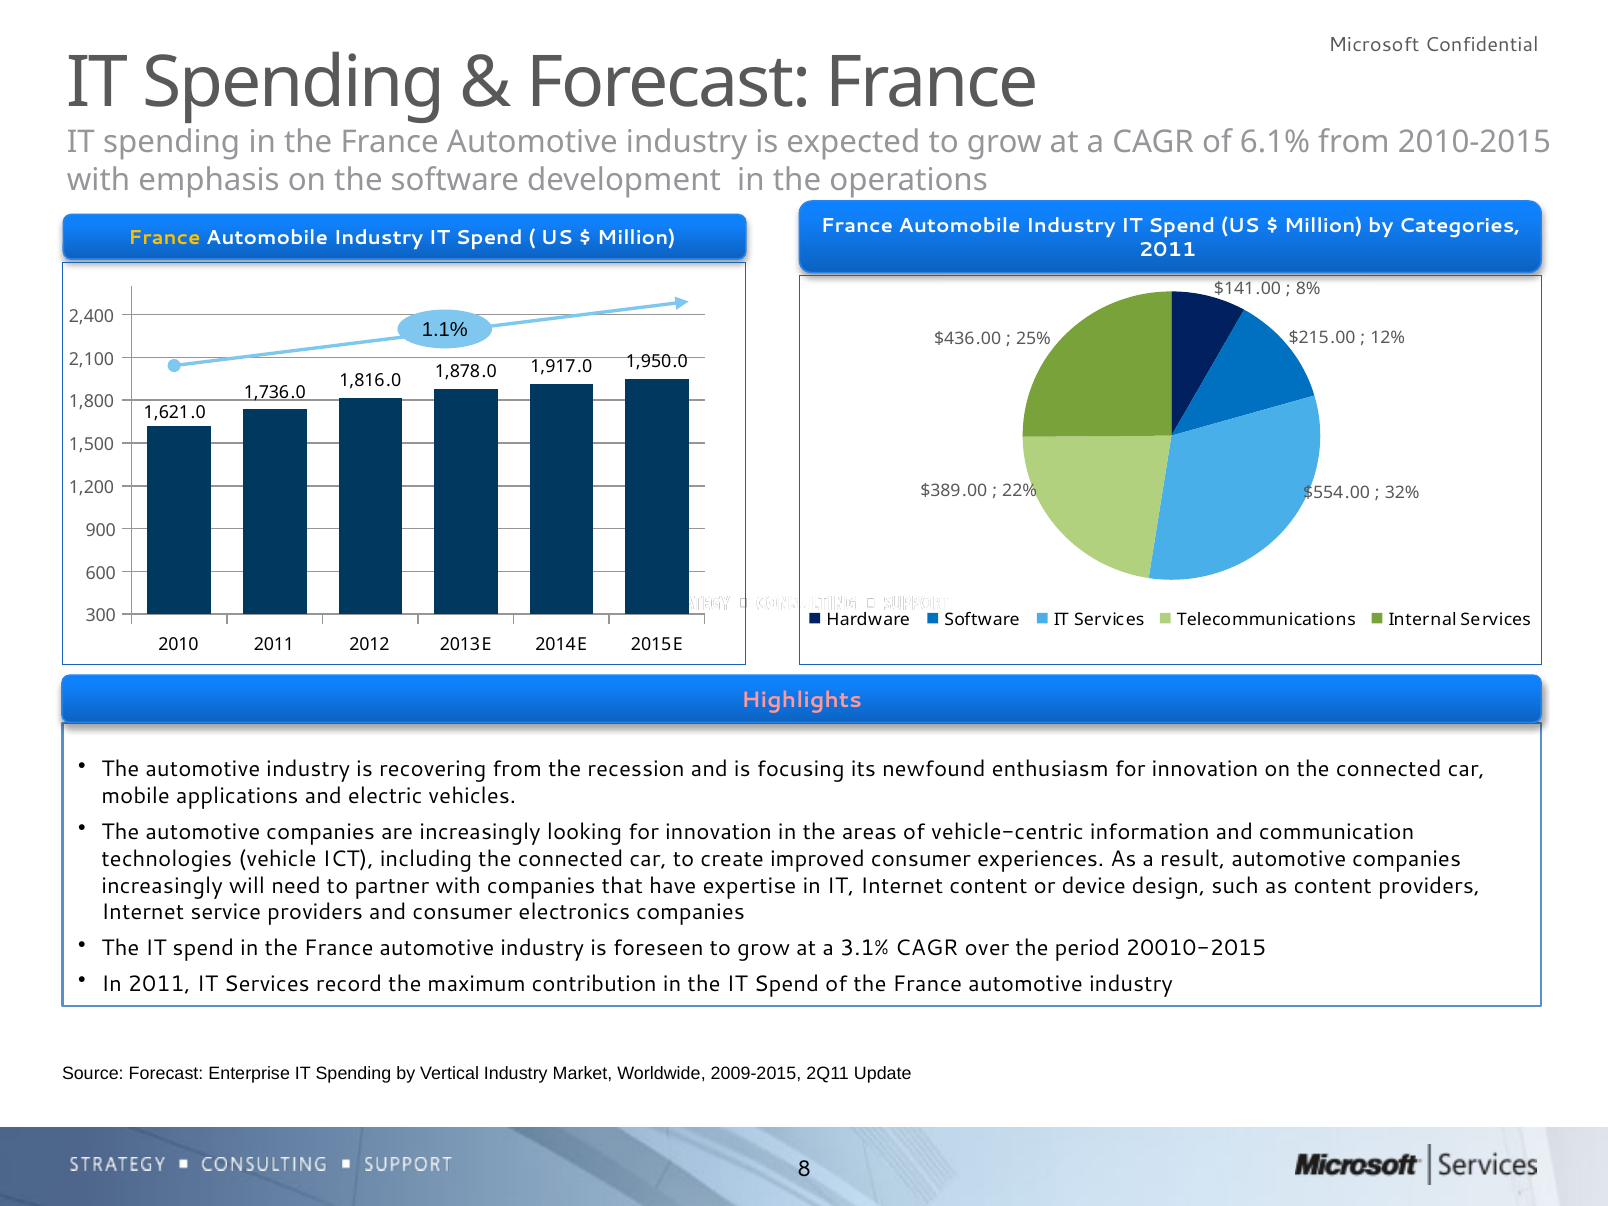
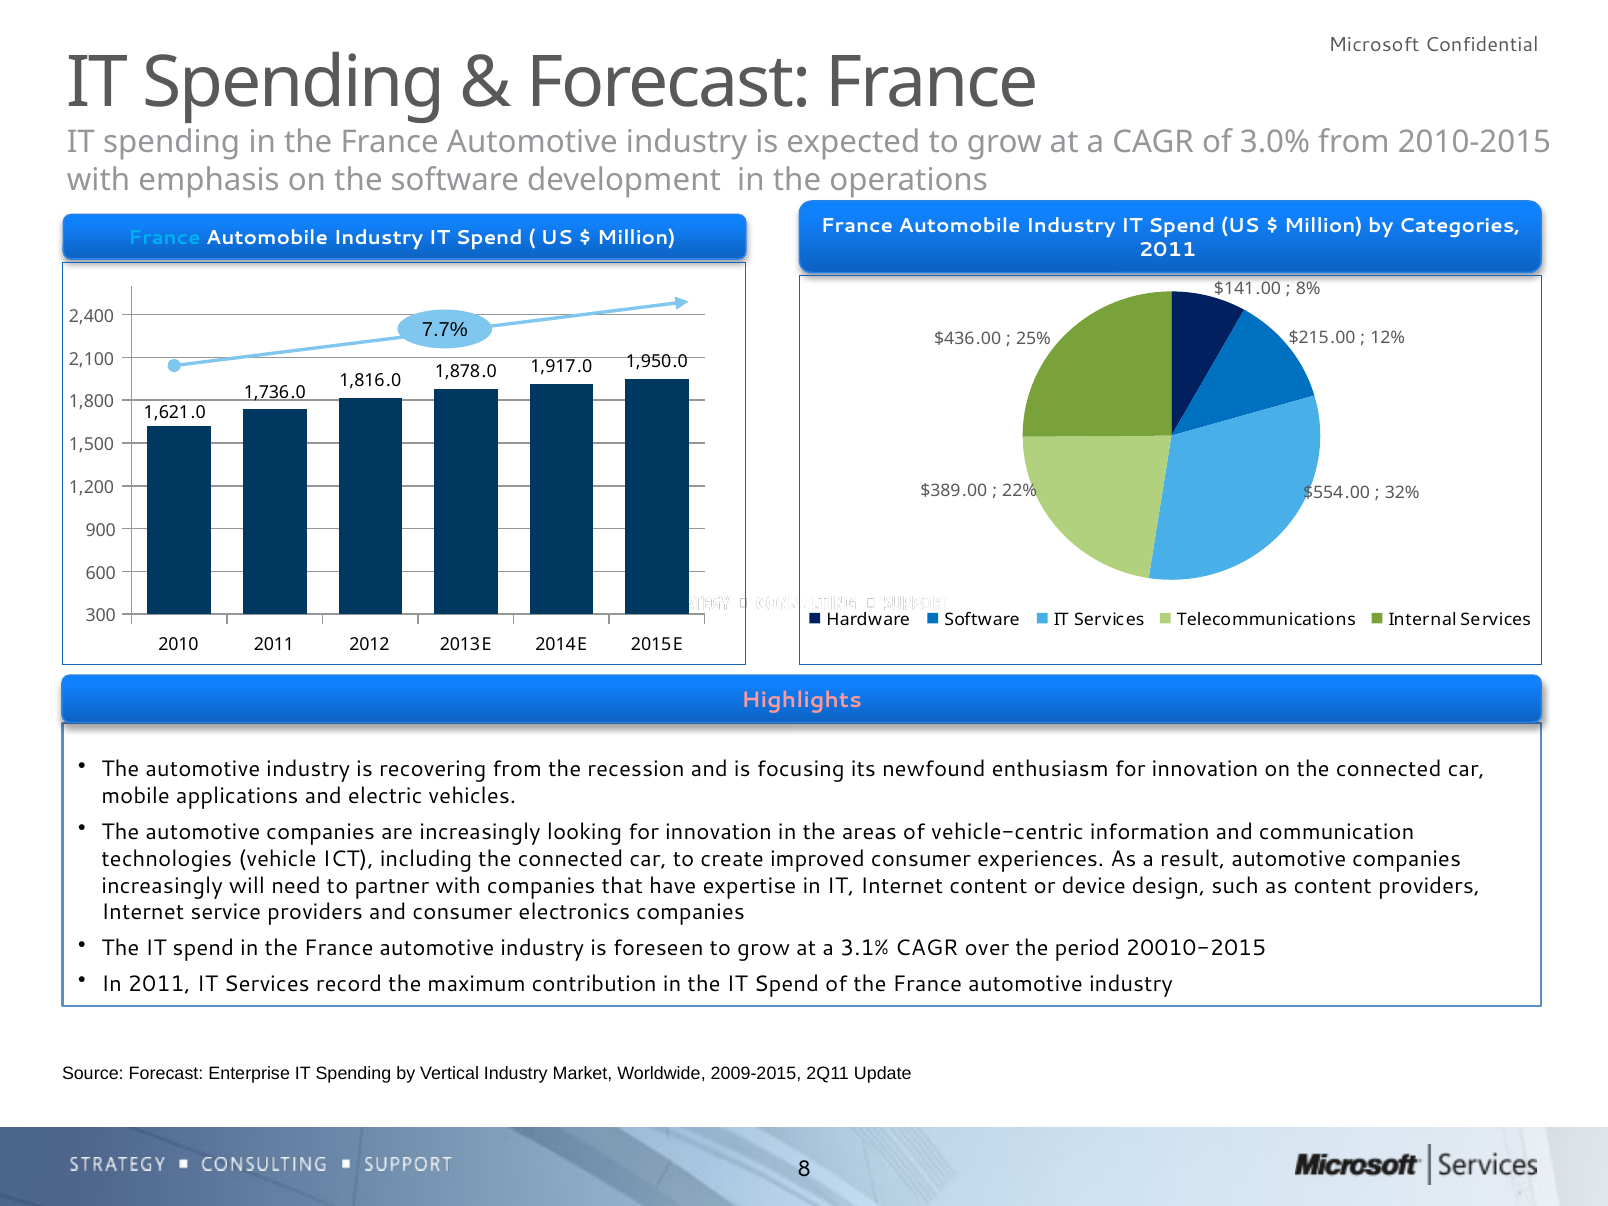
6.1%: 6.1% -> 3.0%
France at (164, 238) colour: yellow -> light blue
1.1%: 1.1% -> 7.7%
